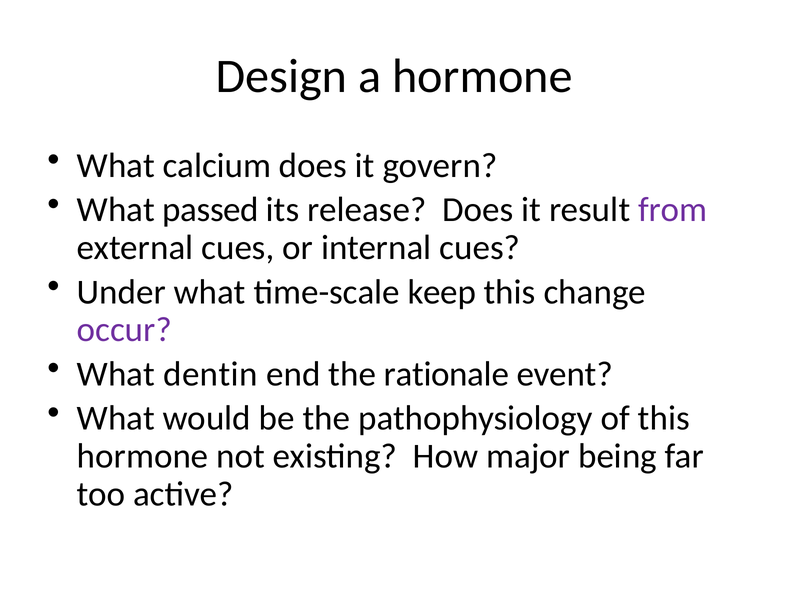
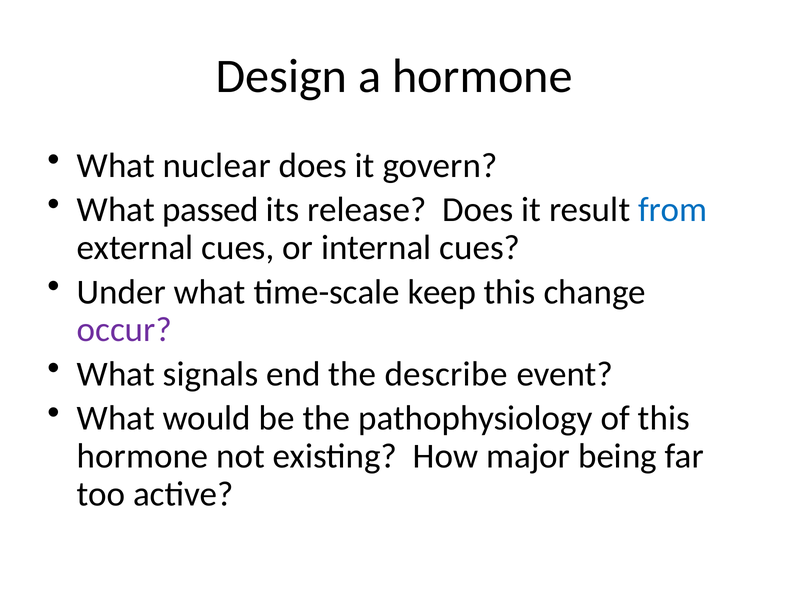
calcium: calcium -> nuclear
from colour: purple -> blue
dentin: dentin -> signals
rationale: rationale -> describe
